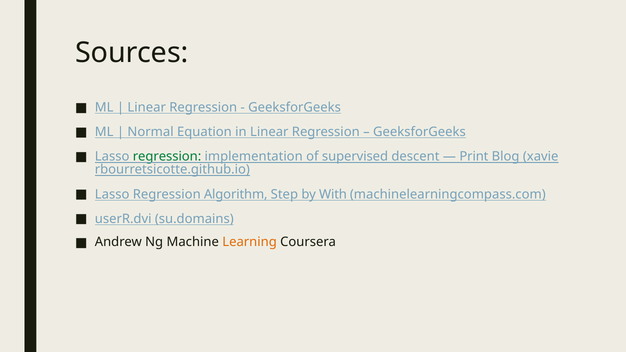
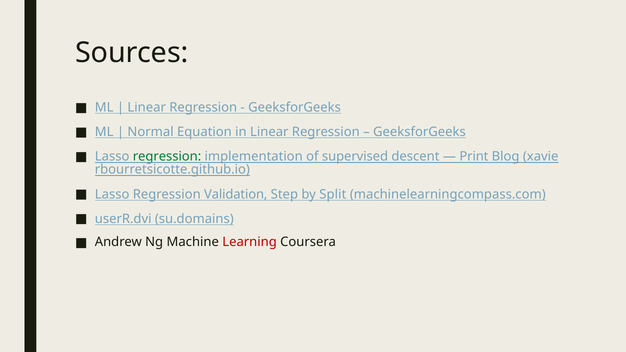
Algorithm: Algorithm -> Validation
With: With -> Split
Learning colour: orange -> red
